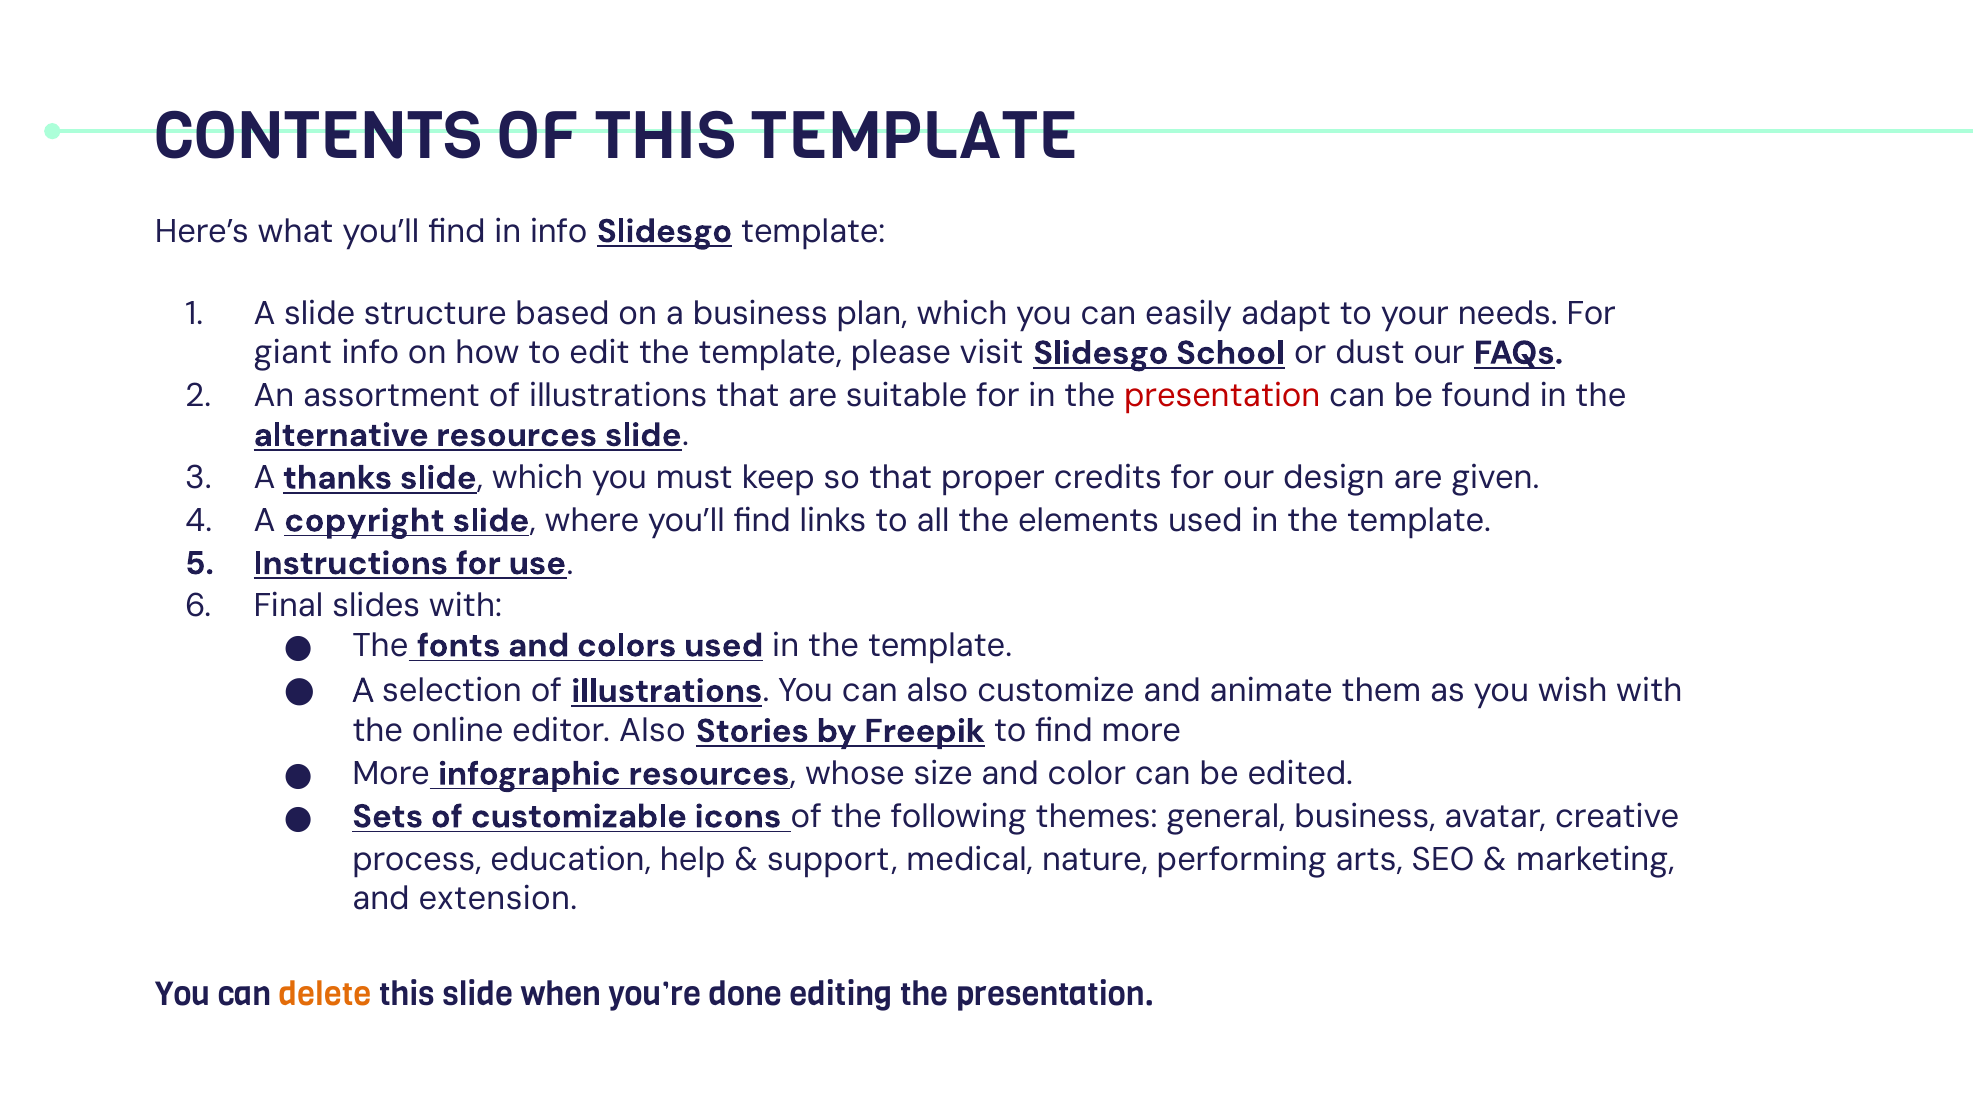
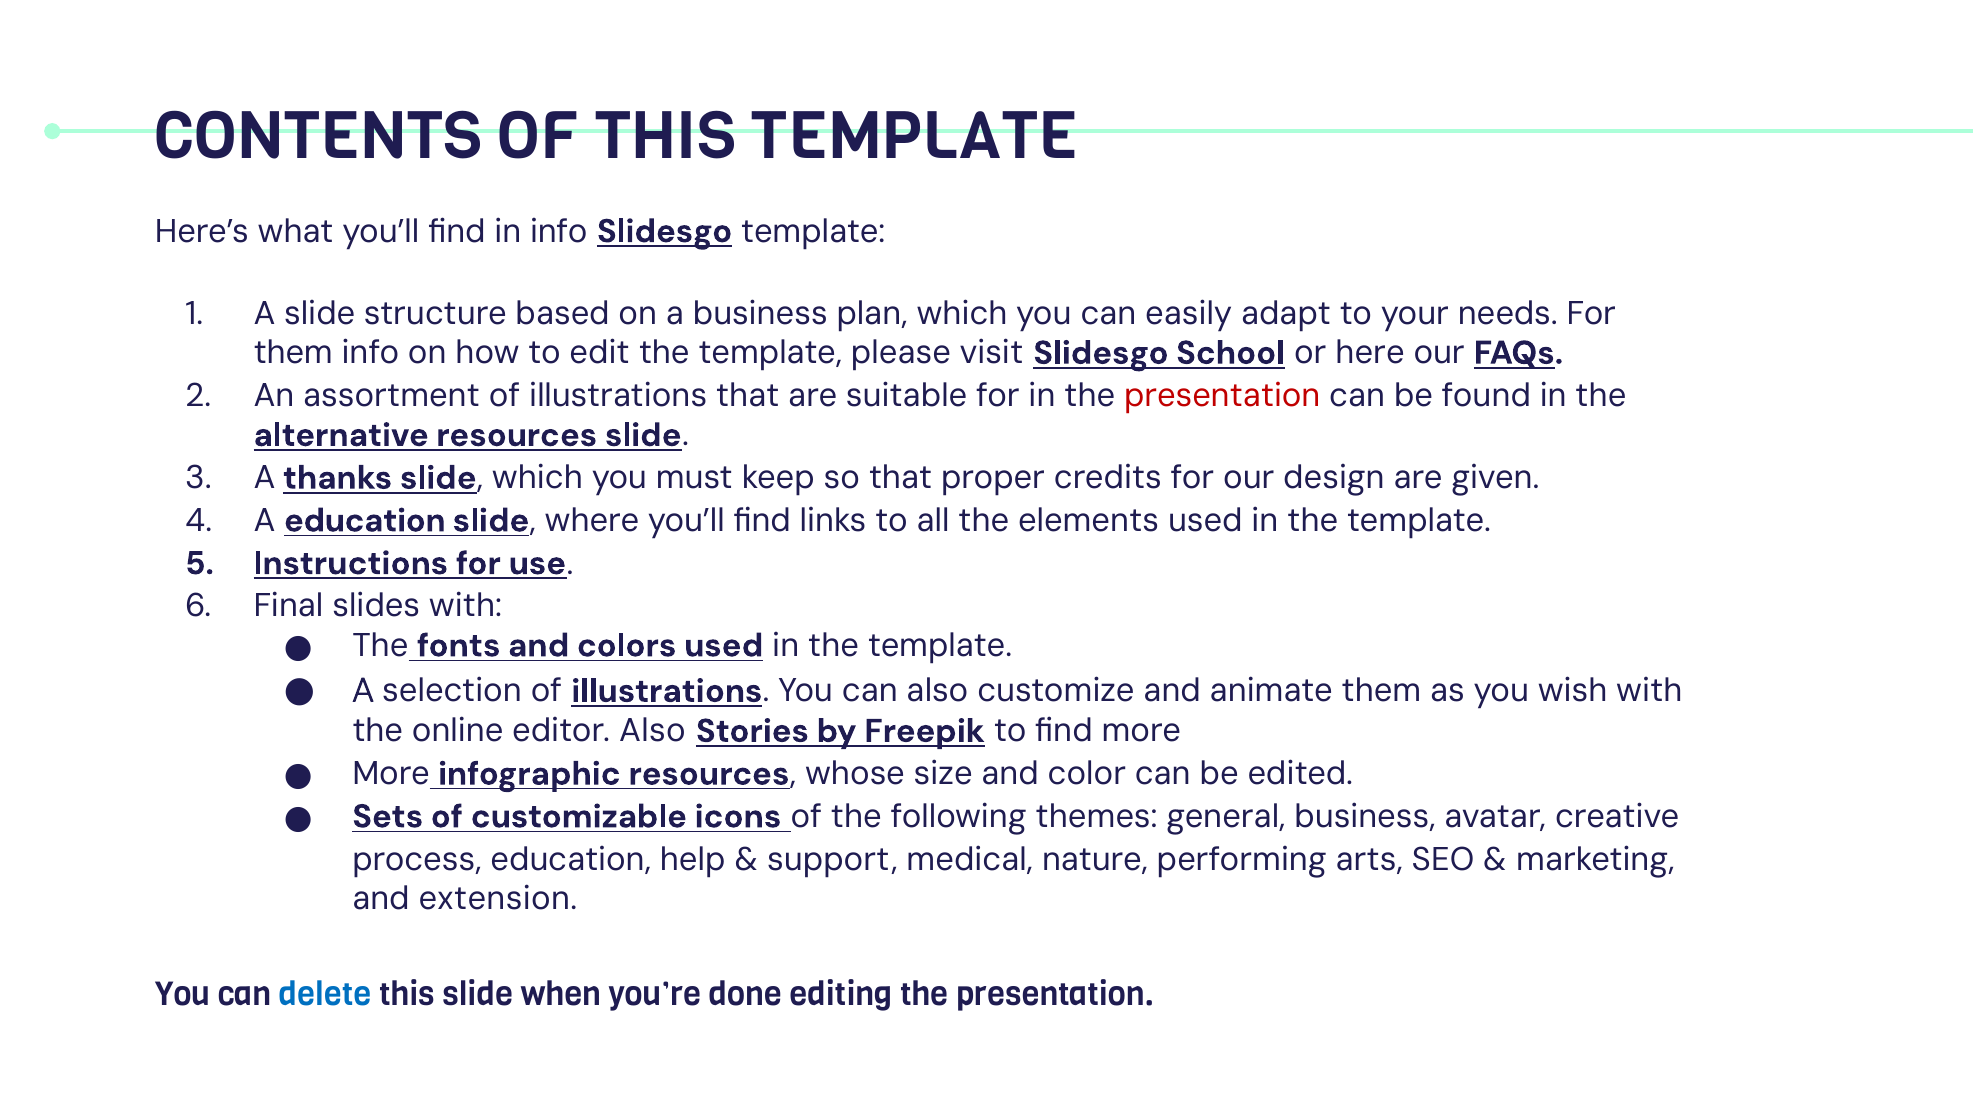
giant at (293, 353): giant -> them
dust: dust -> here
A copyright: copyright -> education
delete colour: orange -> blue
